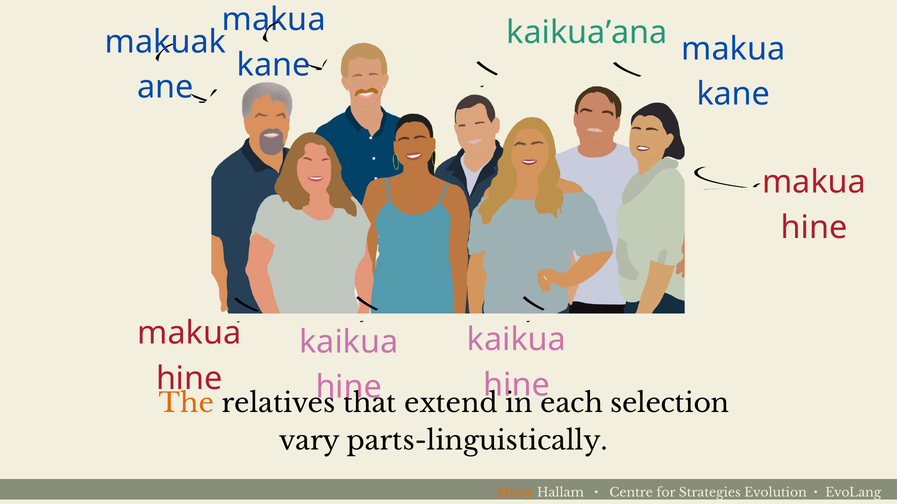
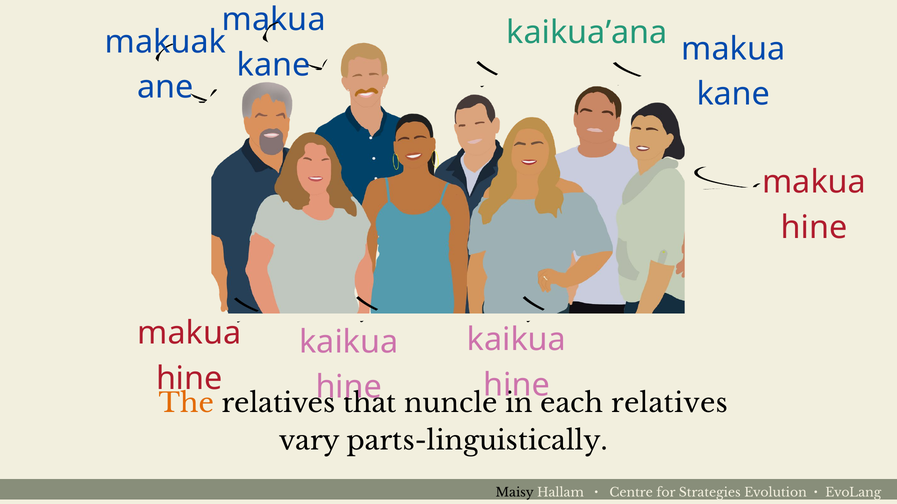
extend: extend -> nuncle
each selection: selection -> relatives
Maisy colour: orange -> black
